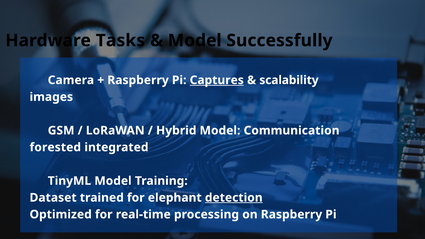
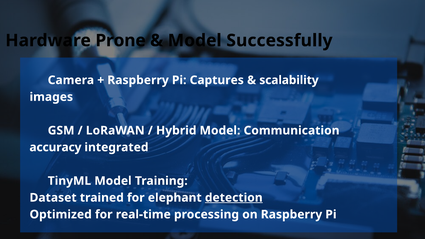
Tasks: Tasks -> Prone
Captures underline: present -> none
forested: forested -> accuracy
